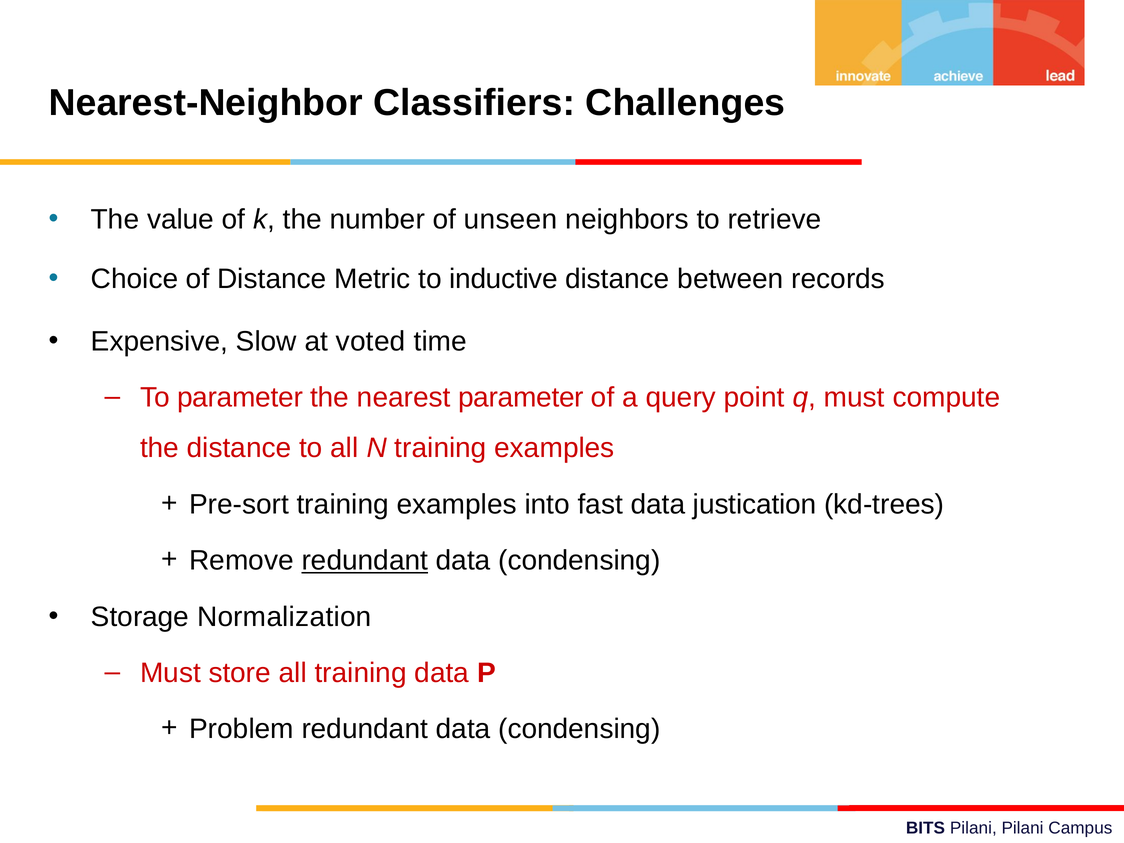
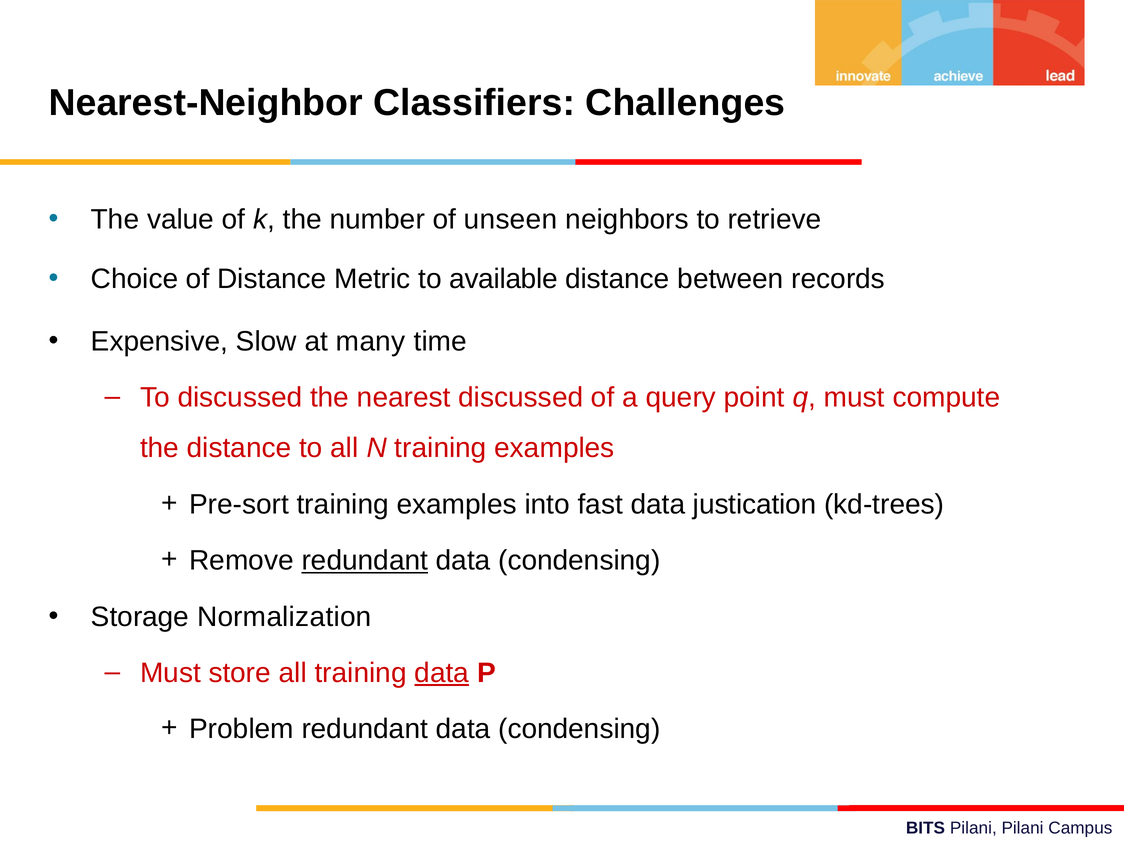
inductive: inductive -> available
voted: voted -> many
To parameter: parameter -> discussed
nearest parameter: parameter -> discussed
data at (442, 673) underline: none -> present
